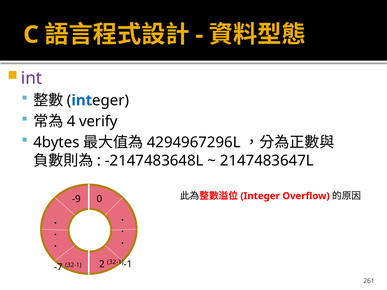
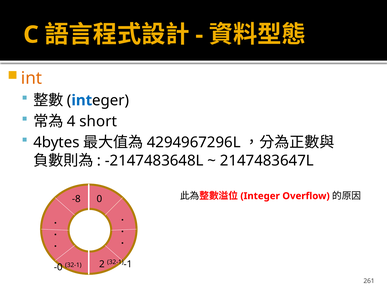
int at (32, 78) colour: purple -> orange
verify: verify -> short
-9: -9 -> -8
-7: -7 -> -0
